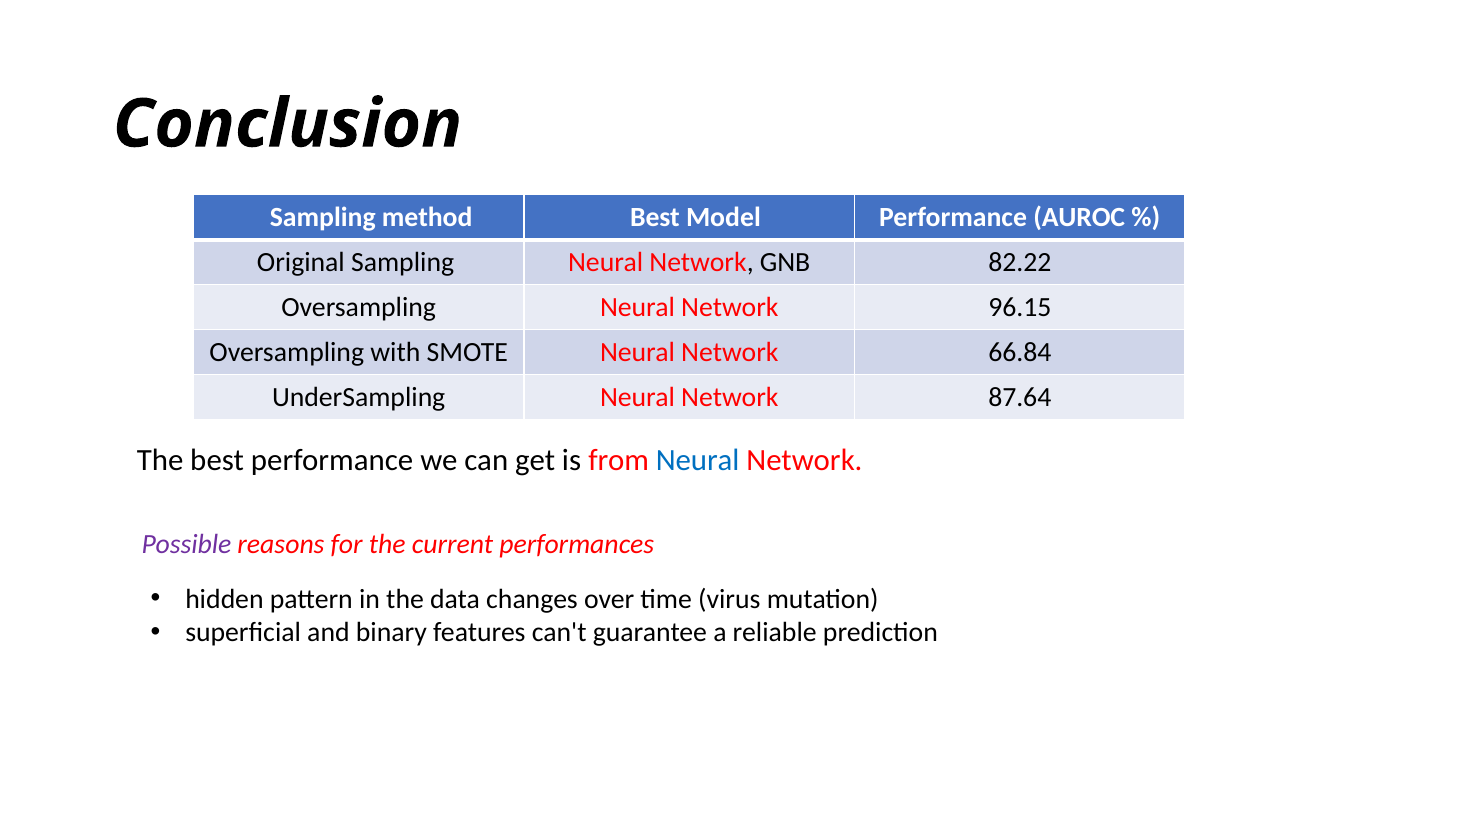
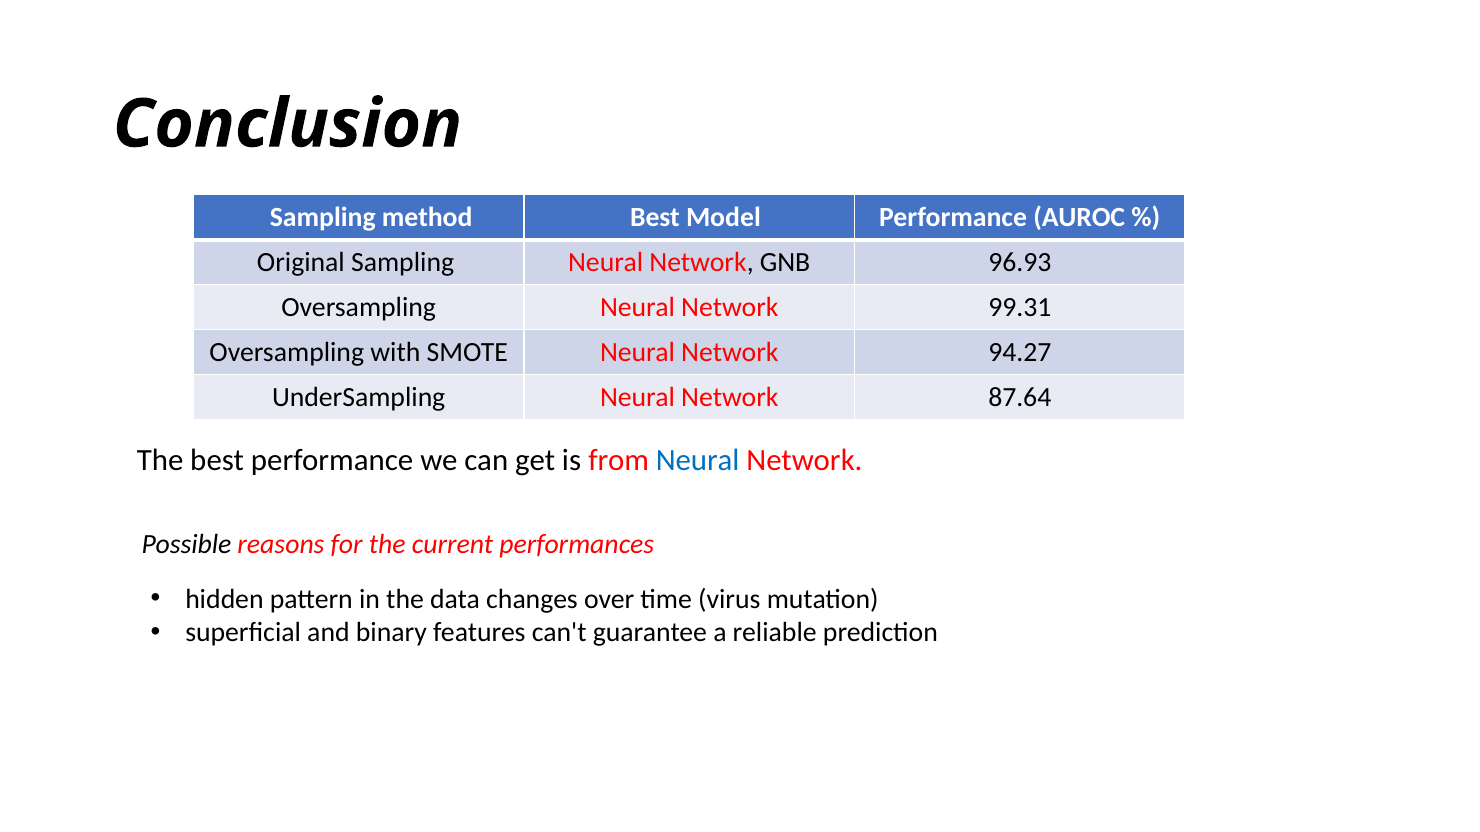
82.22: 82.22 -> 96.93
96.15: 96.15 -> 99.31
66.84: 66.84 -> 94.27
Possible colour: purple -> black
